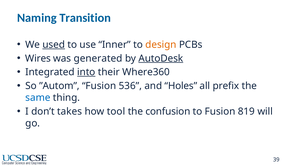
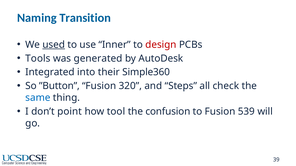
design colour: orange -> red
Wires: Wires -> Tools
AutoDesk underline: present -> none
into underline: present -> none
Where360: Where360 -> Simple360
”Autom: ”Autom -> ”Button
536: 536 -> 320
Holes: Holes -> Steps
prefix: prefix -> check
takes: takes -> point
819: 819 -> 539
